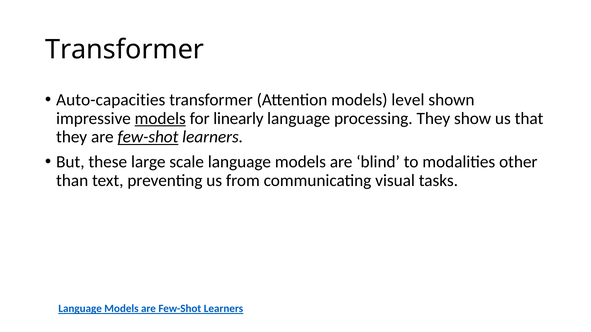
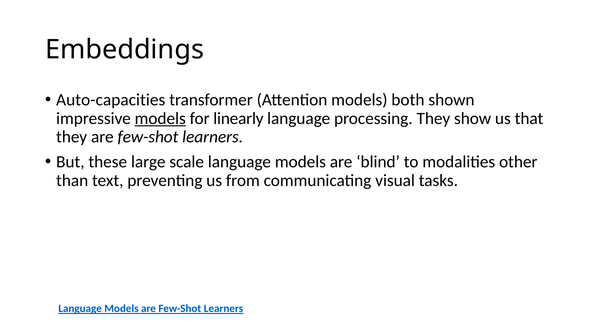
Transformer at (125, 50): Transformer -> Embeddings
level: level -> both
few-shot at (148, 137) underline: present -> none
